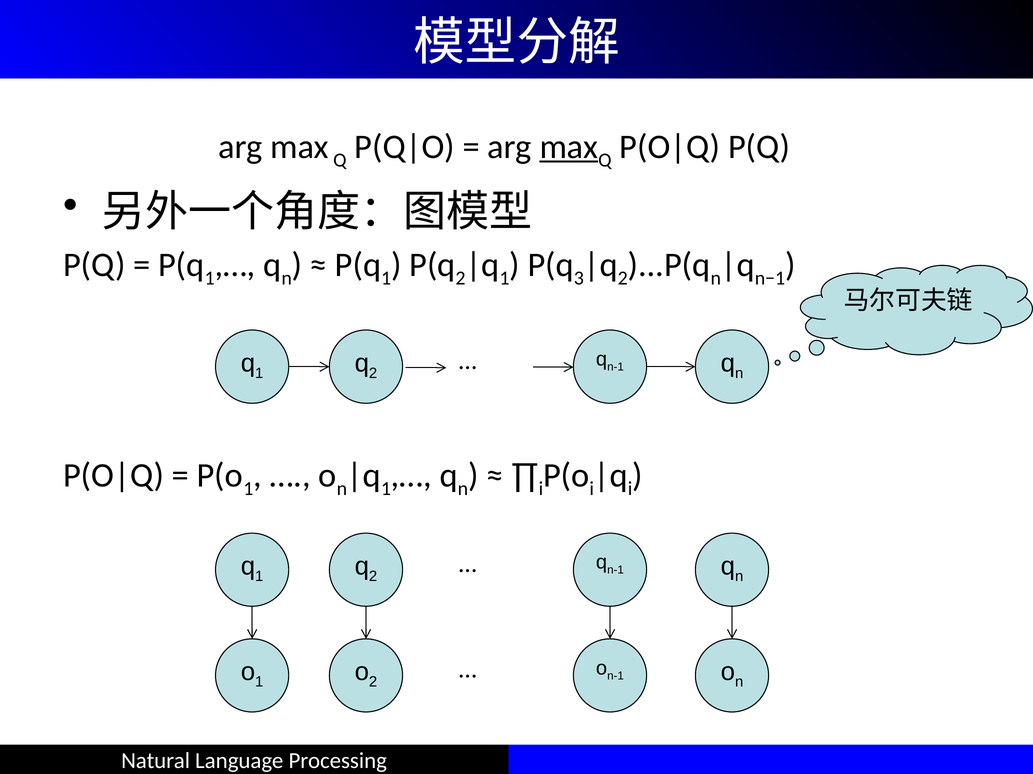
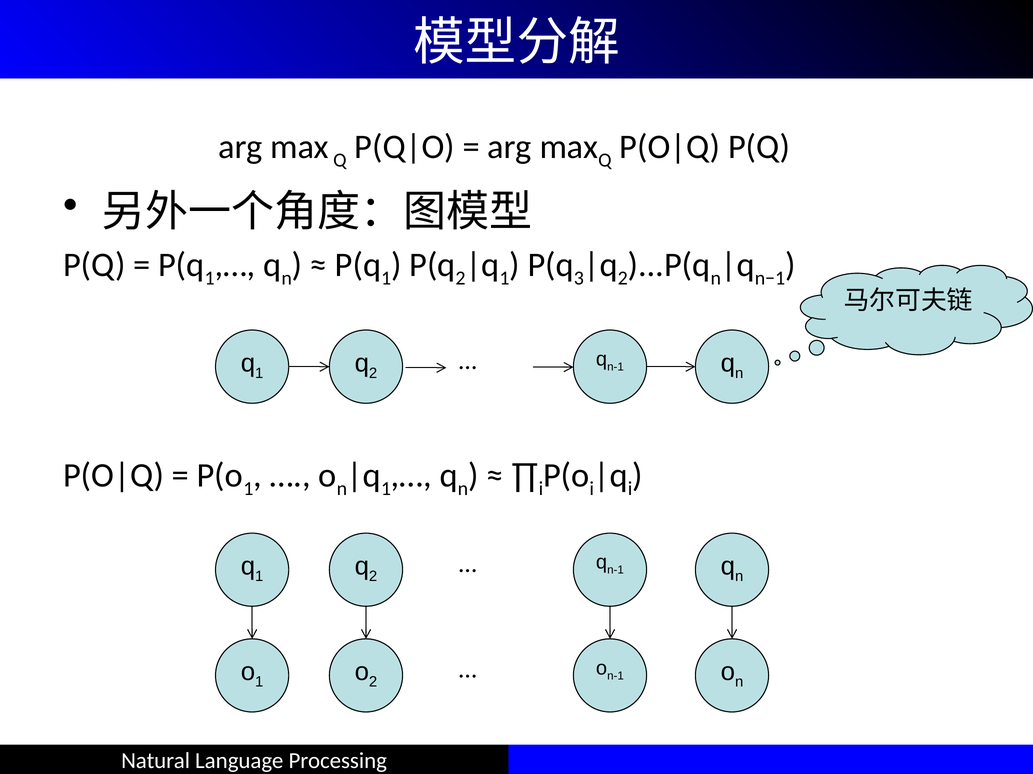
max at (569, 147) underline: present -> none
